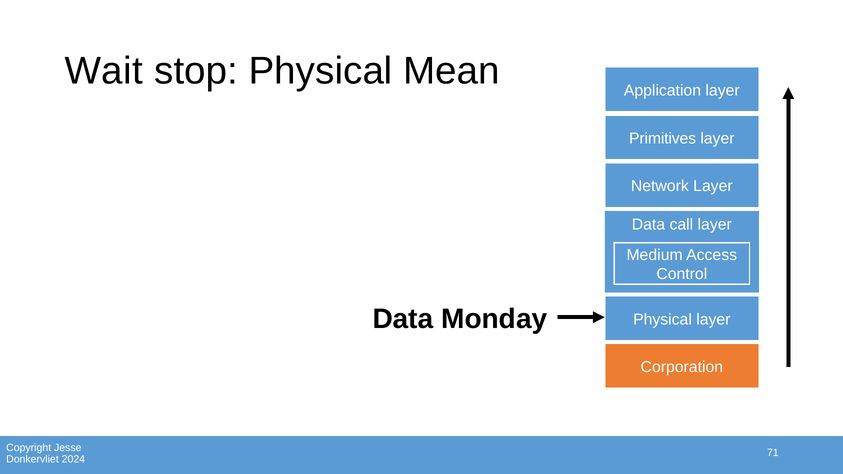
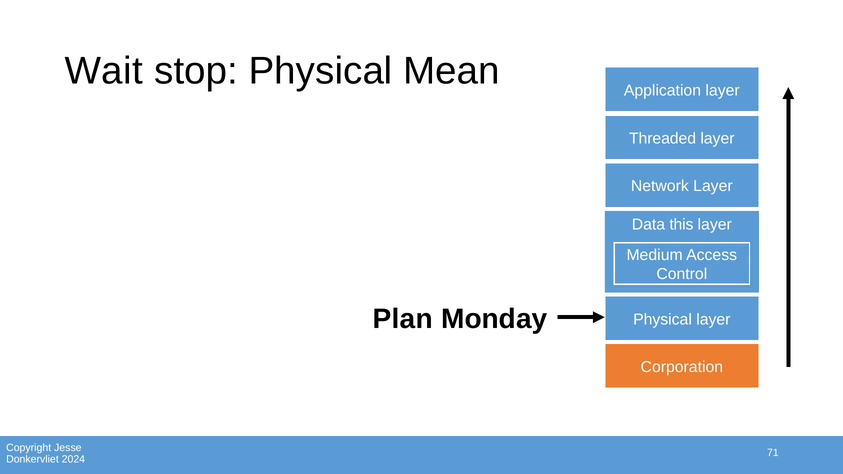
Primitives: Primitives -> Threaded
call: call -> this
Data at (403, 319): Data -> Plan
